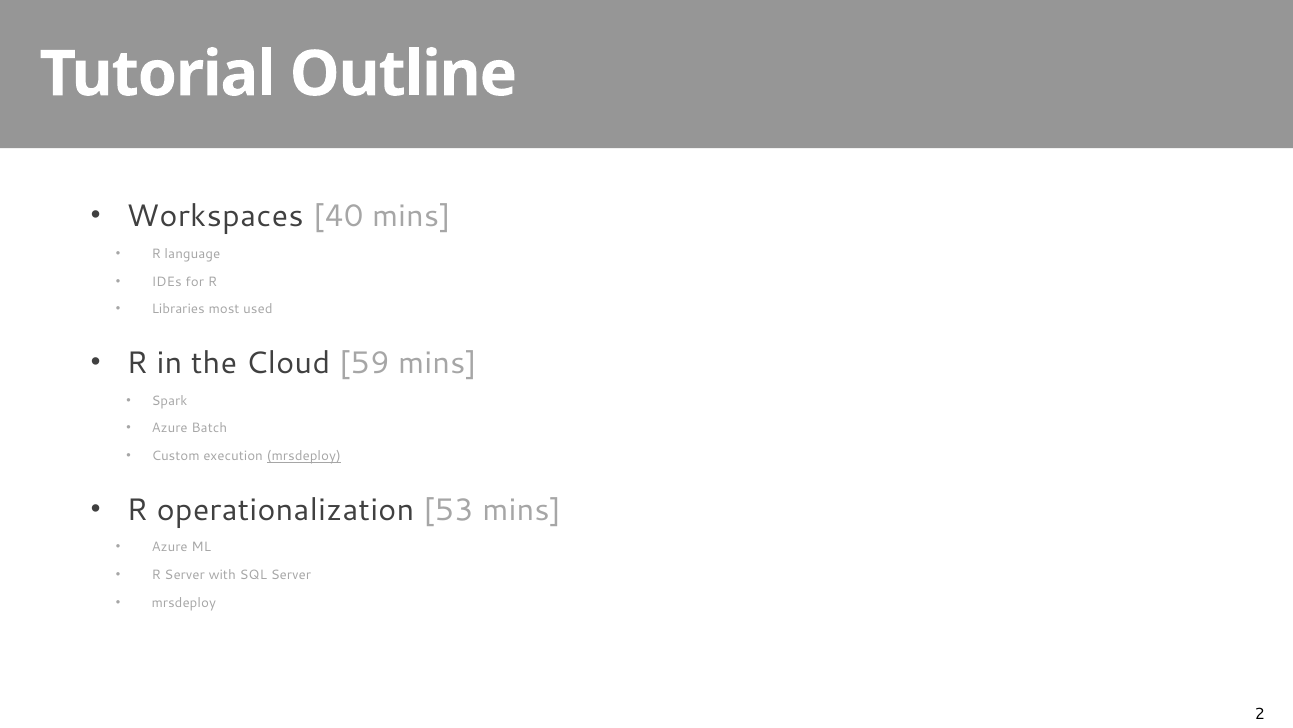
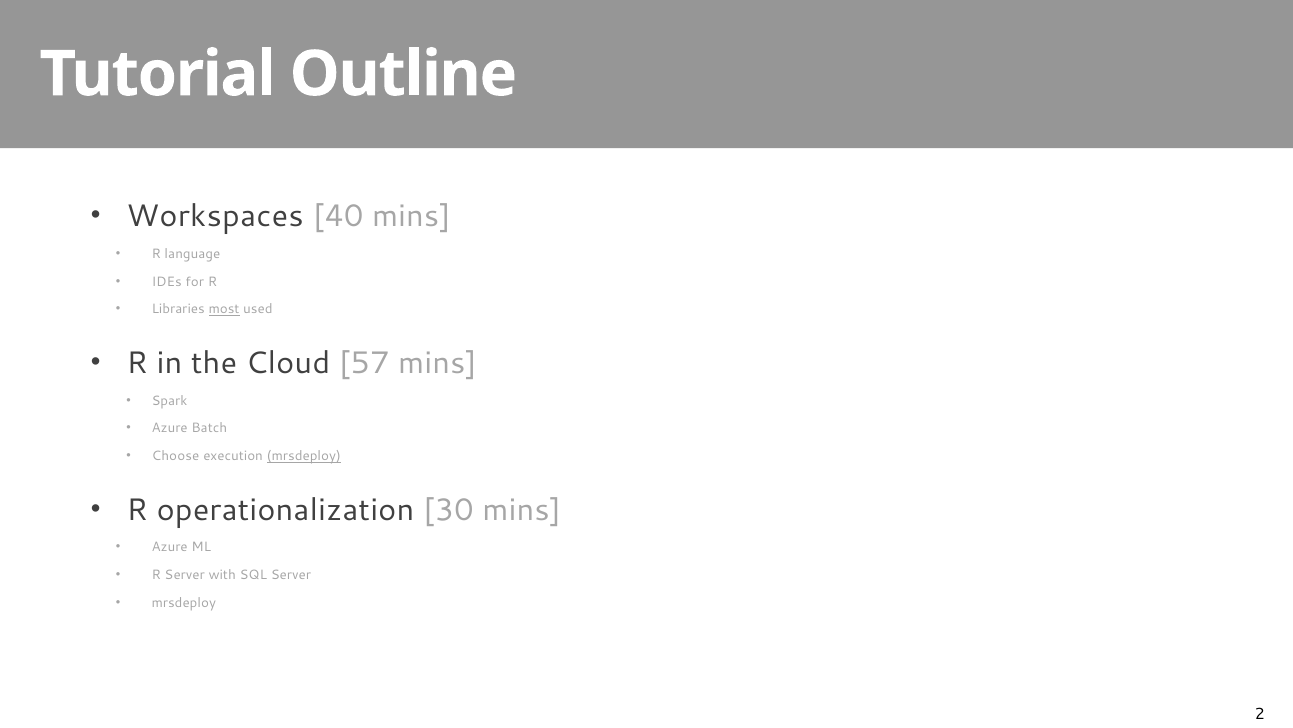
most underline: none -> present
59: 59 -> 57
Custom: Custom -> Choose
53: 53 -> 30
